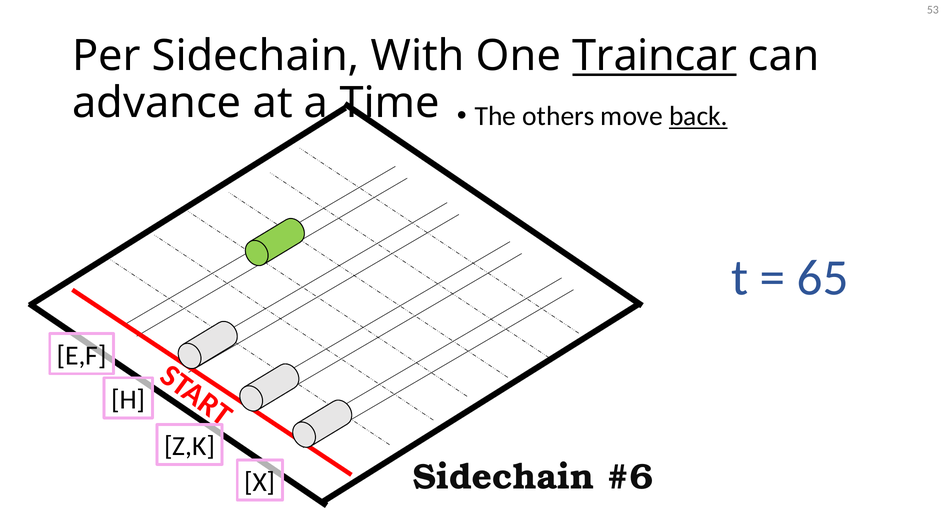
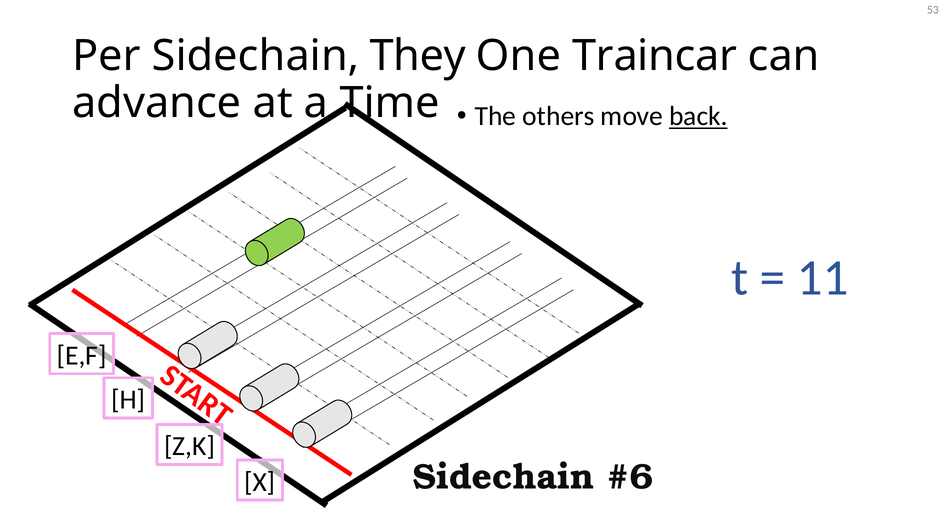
With: With -> They
Traincar underline: present -> none
65: 65 -> 11
